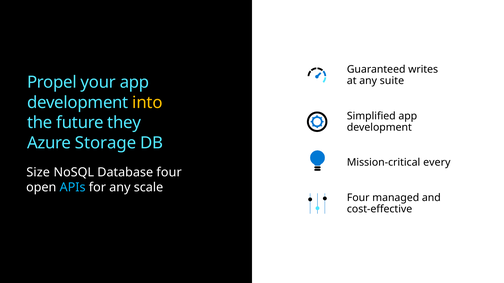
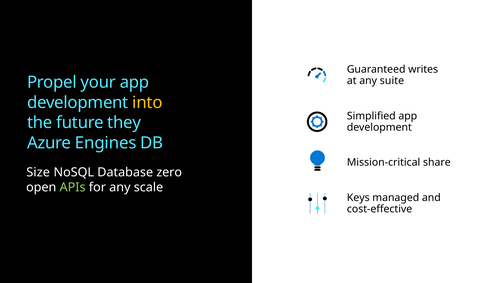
Storage: Storage -> Engines
every: every -> share
Database four: four -> zero
APIs colour: light blue -> light green
Four at (358, 198): Four -> Keys
